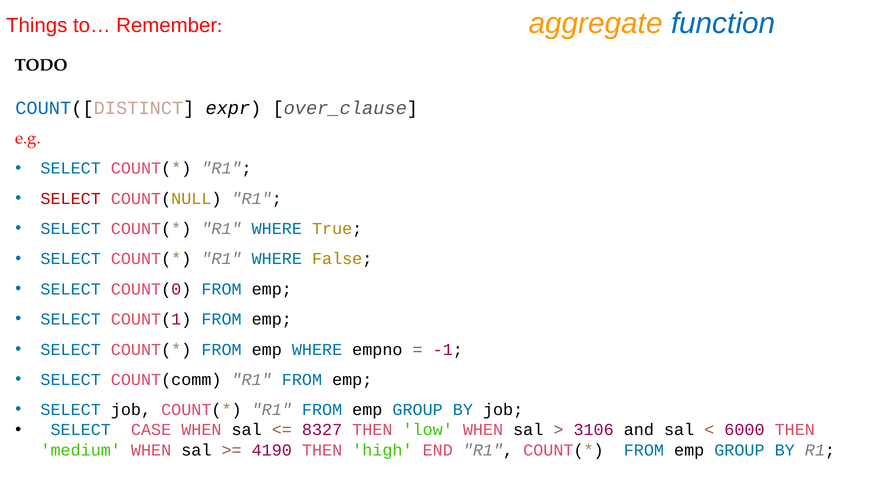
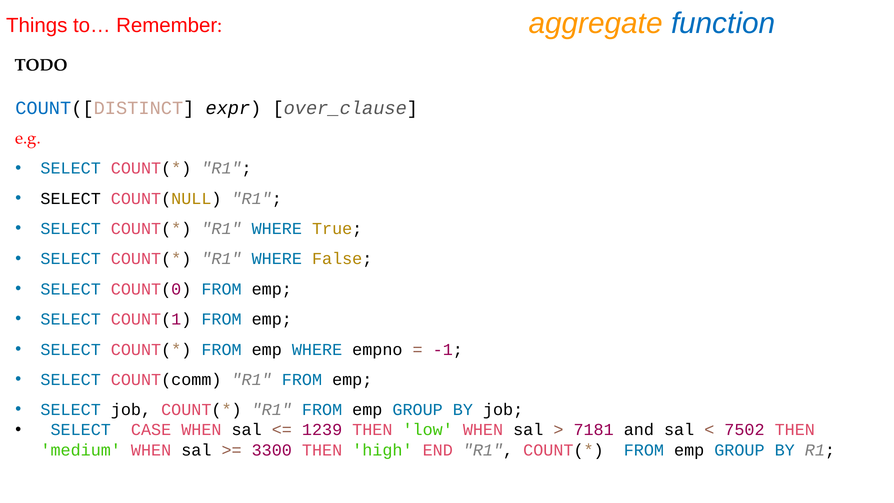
SELECT at (71, 199) colour: red -> black
8327: 8327 -> 1239
3106: 3106 -> 7181
6000: 6000 -> 7502
4190: 4190 -> 3300
